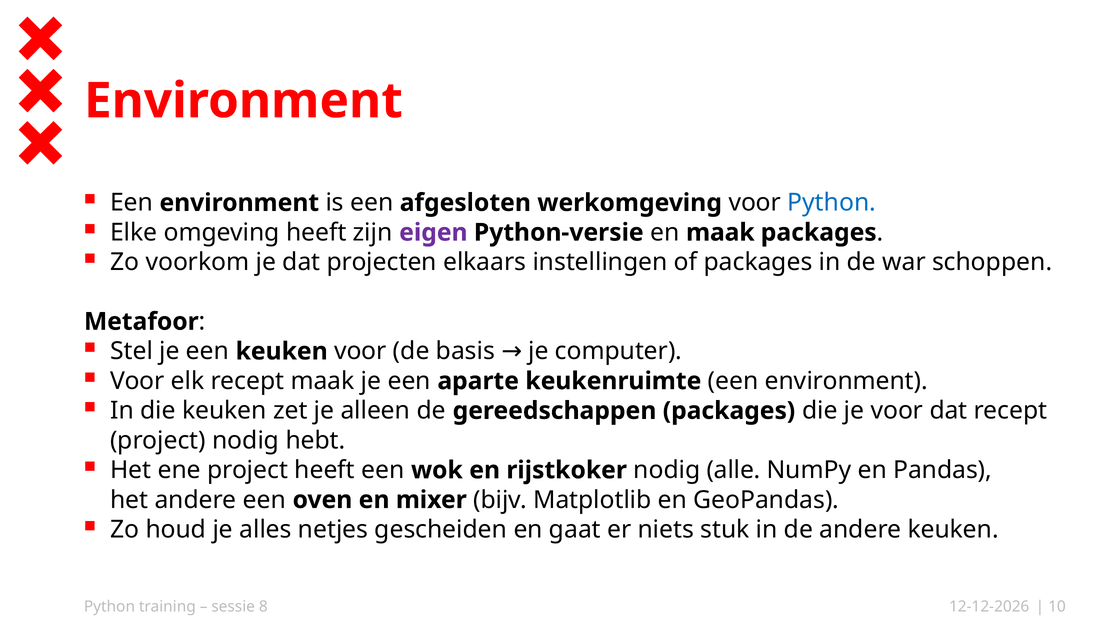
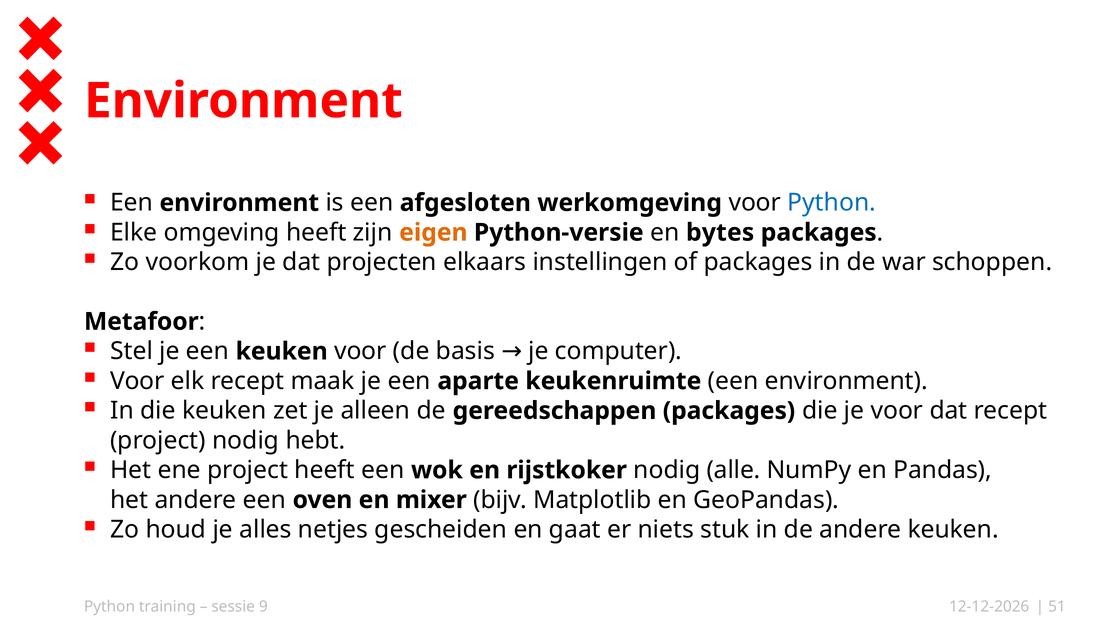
eigen colour: purple -> orange
en maak: maak -> bytes
8: 8 -> 9
10: 10 -> 51
